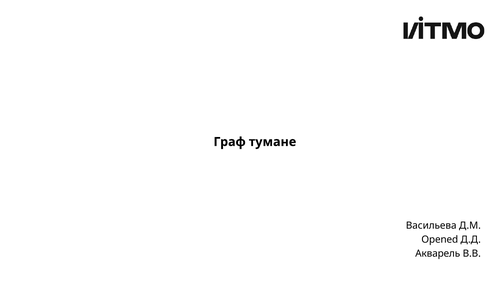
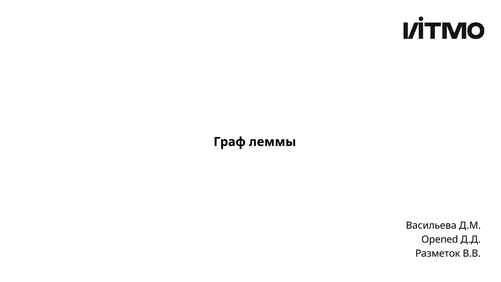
тумане: тумане -> леммы
Акварель: Акварель -> Разметок
